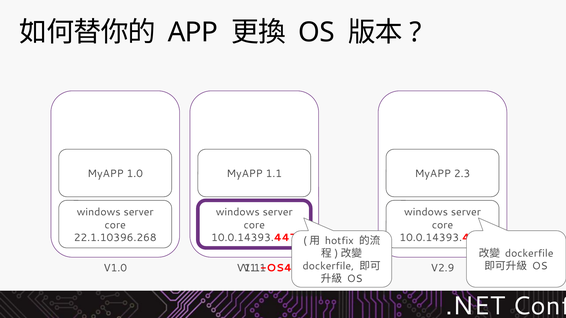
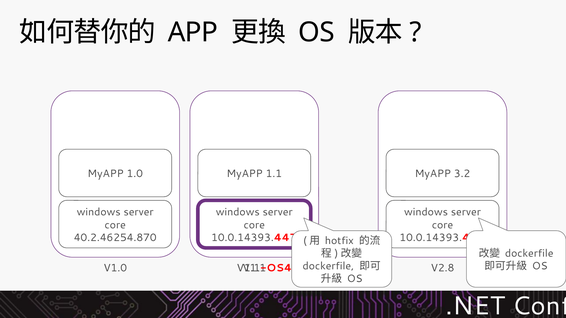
2.3: 2.3 -> 3.2
22.1.10396.268: 22.1.10396.268 -> 40.2.46254.870
V2.9: V2.9 -> V2.8
